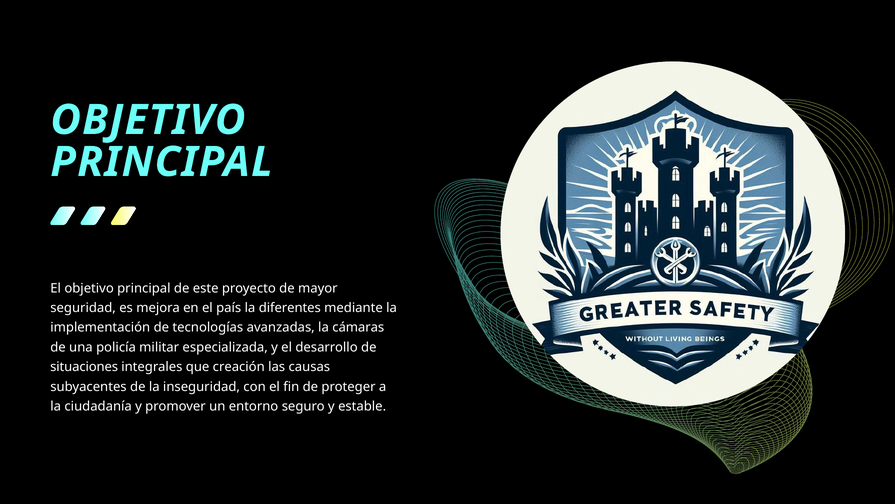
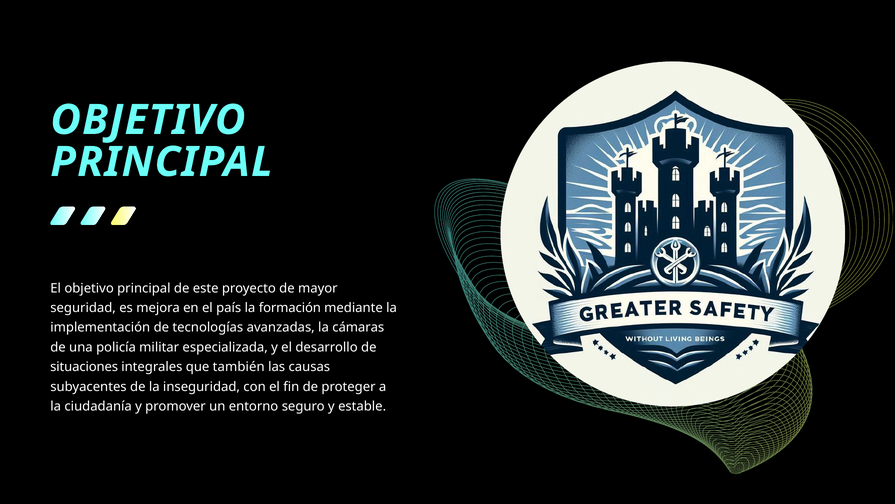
diferentes: diferentes -> formación
creación: creación -> también
